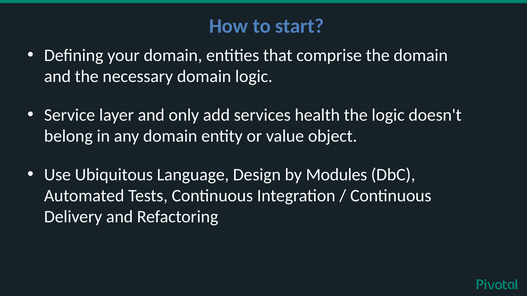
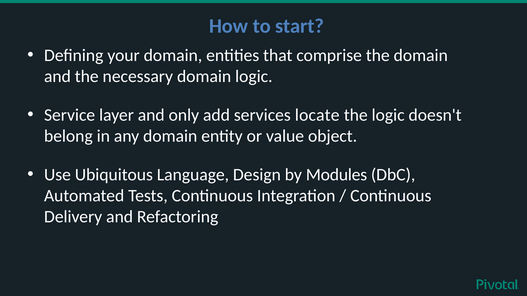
health: health -> locate
